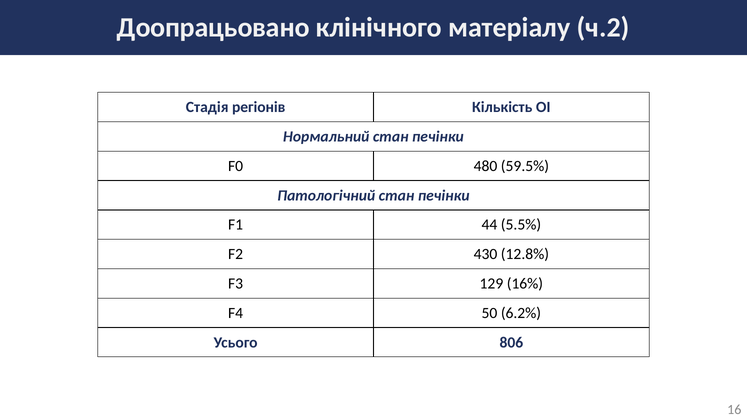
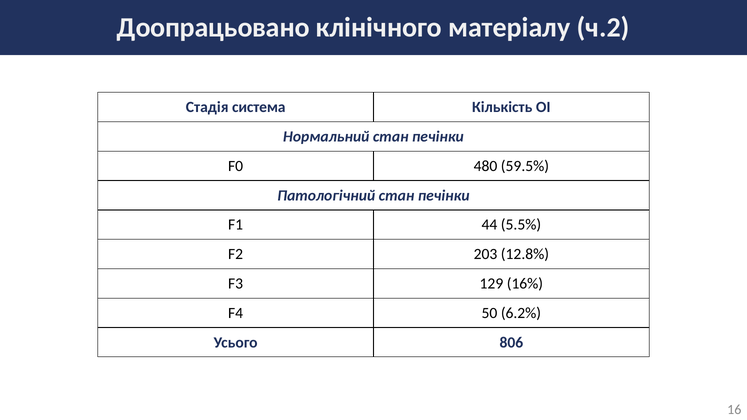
регіонів: регіонів -> система
430: 430 -> 203
